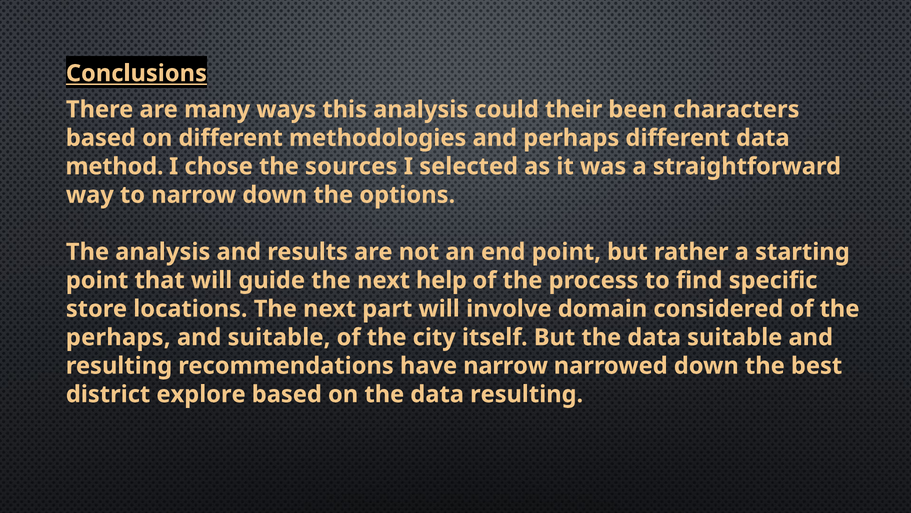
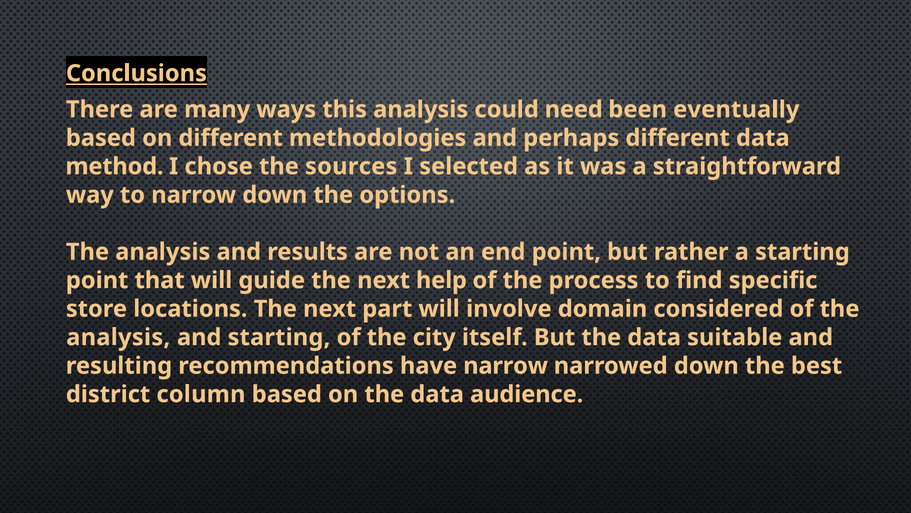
their: their -> need
characters: characters -> eventually
perhaps at (118, 337): perhaps -> analysis
and suitable: suitable -> starting
explore: explore -> column
data resulting: resulting -> audience
